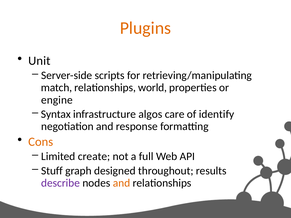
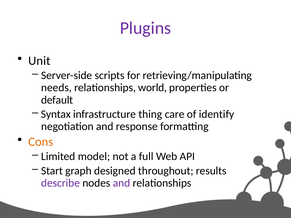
Plugins colour: orange -> purple
match: match -> needs
engine: engine -> default
algos: algos -> thing
create: create -> model
Stuff: Stuff -> Start
and at (122, 183) colour: orange -> purple
